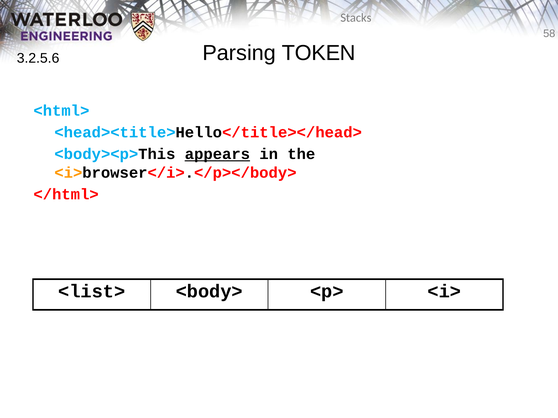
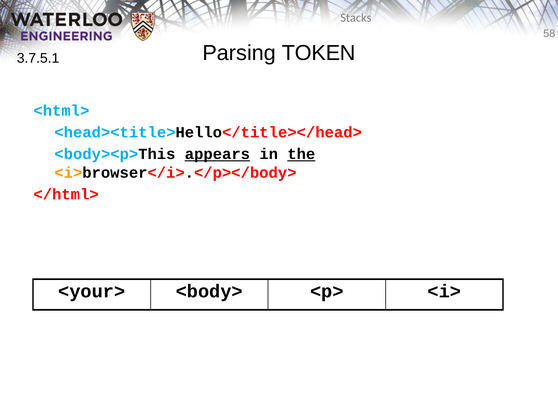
3.2.5.6: 3.2.5.6 -> 3.7.5.1
the underline: none -> present
<list>: <list> -> <your>
